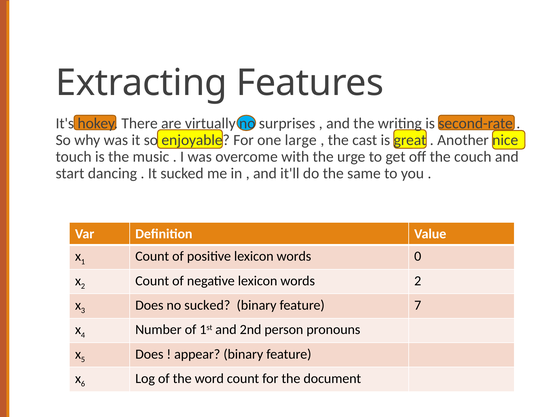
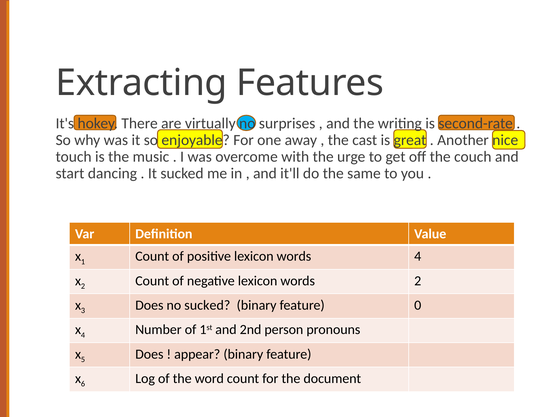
large: large -> away
words 0: 0 -> 4
7: 7 -> 0
